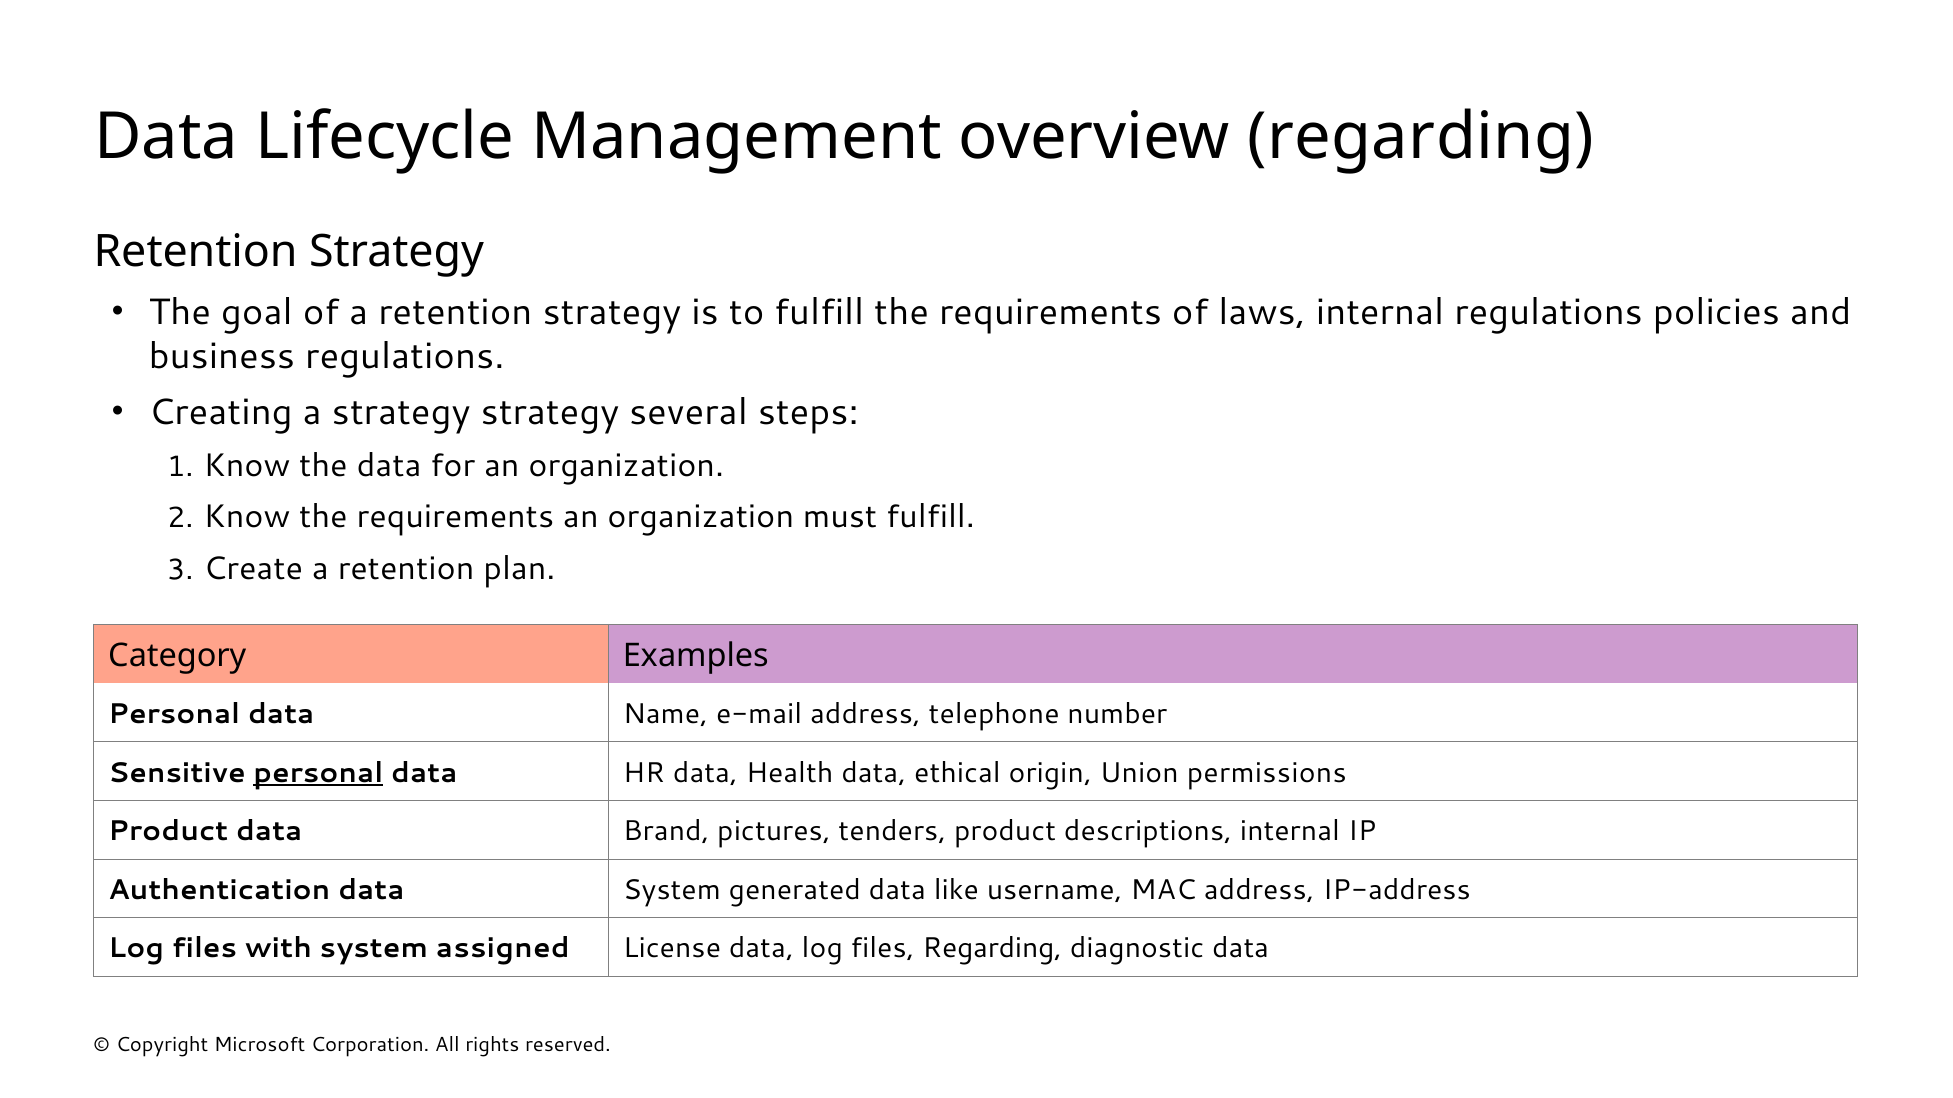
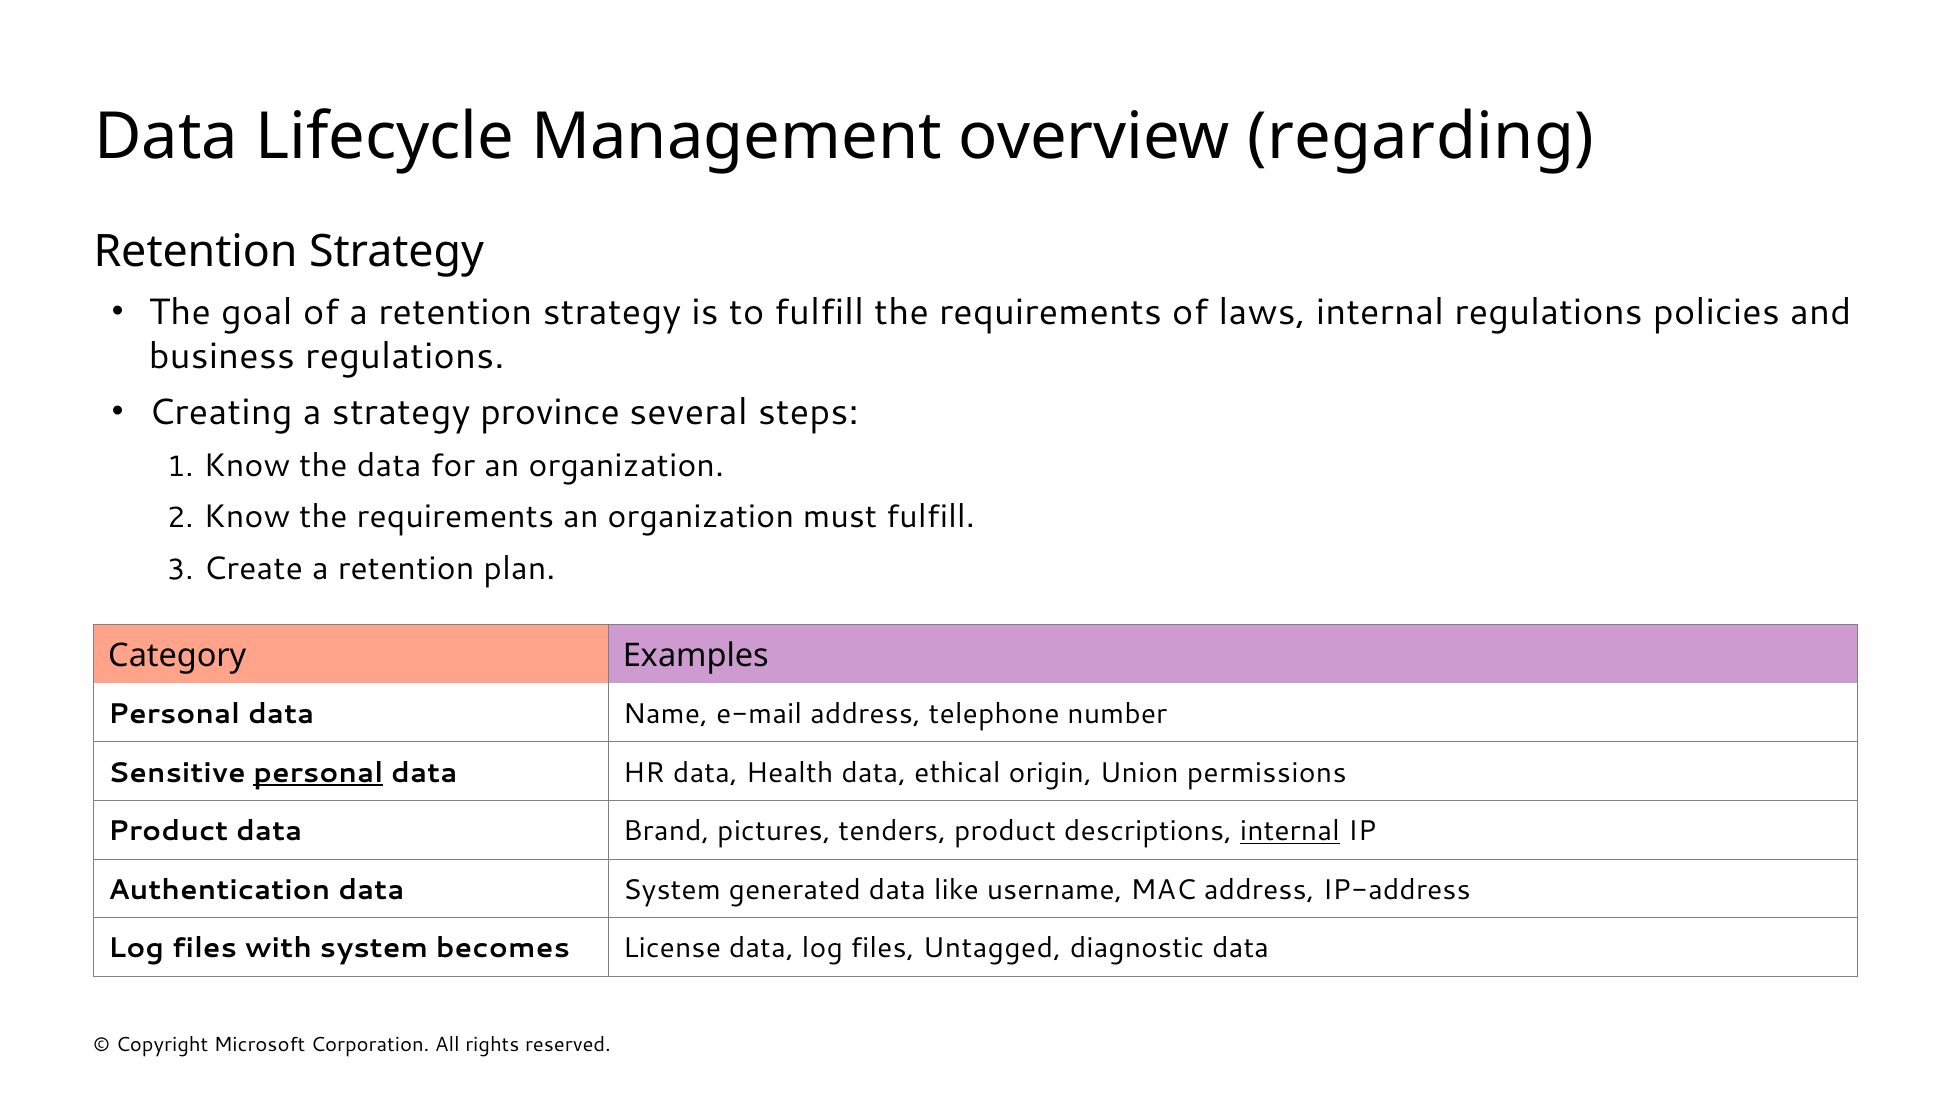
strategy strategy: strategy -> province
internal at (1290, 832) underline: none -> present
assigned: assigned -> becomes
files Regarding: Regarding -> Untagged
